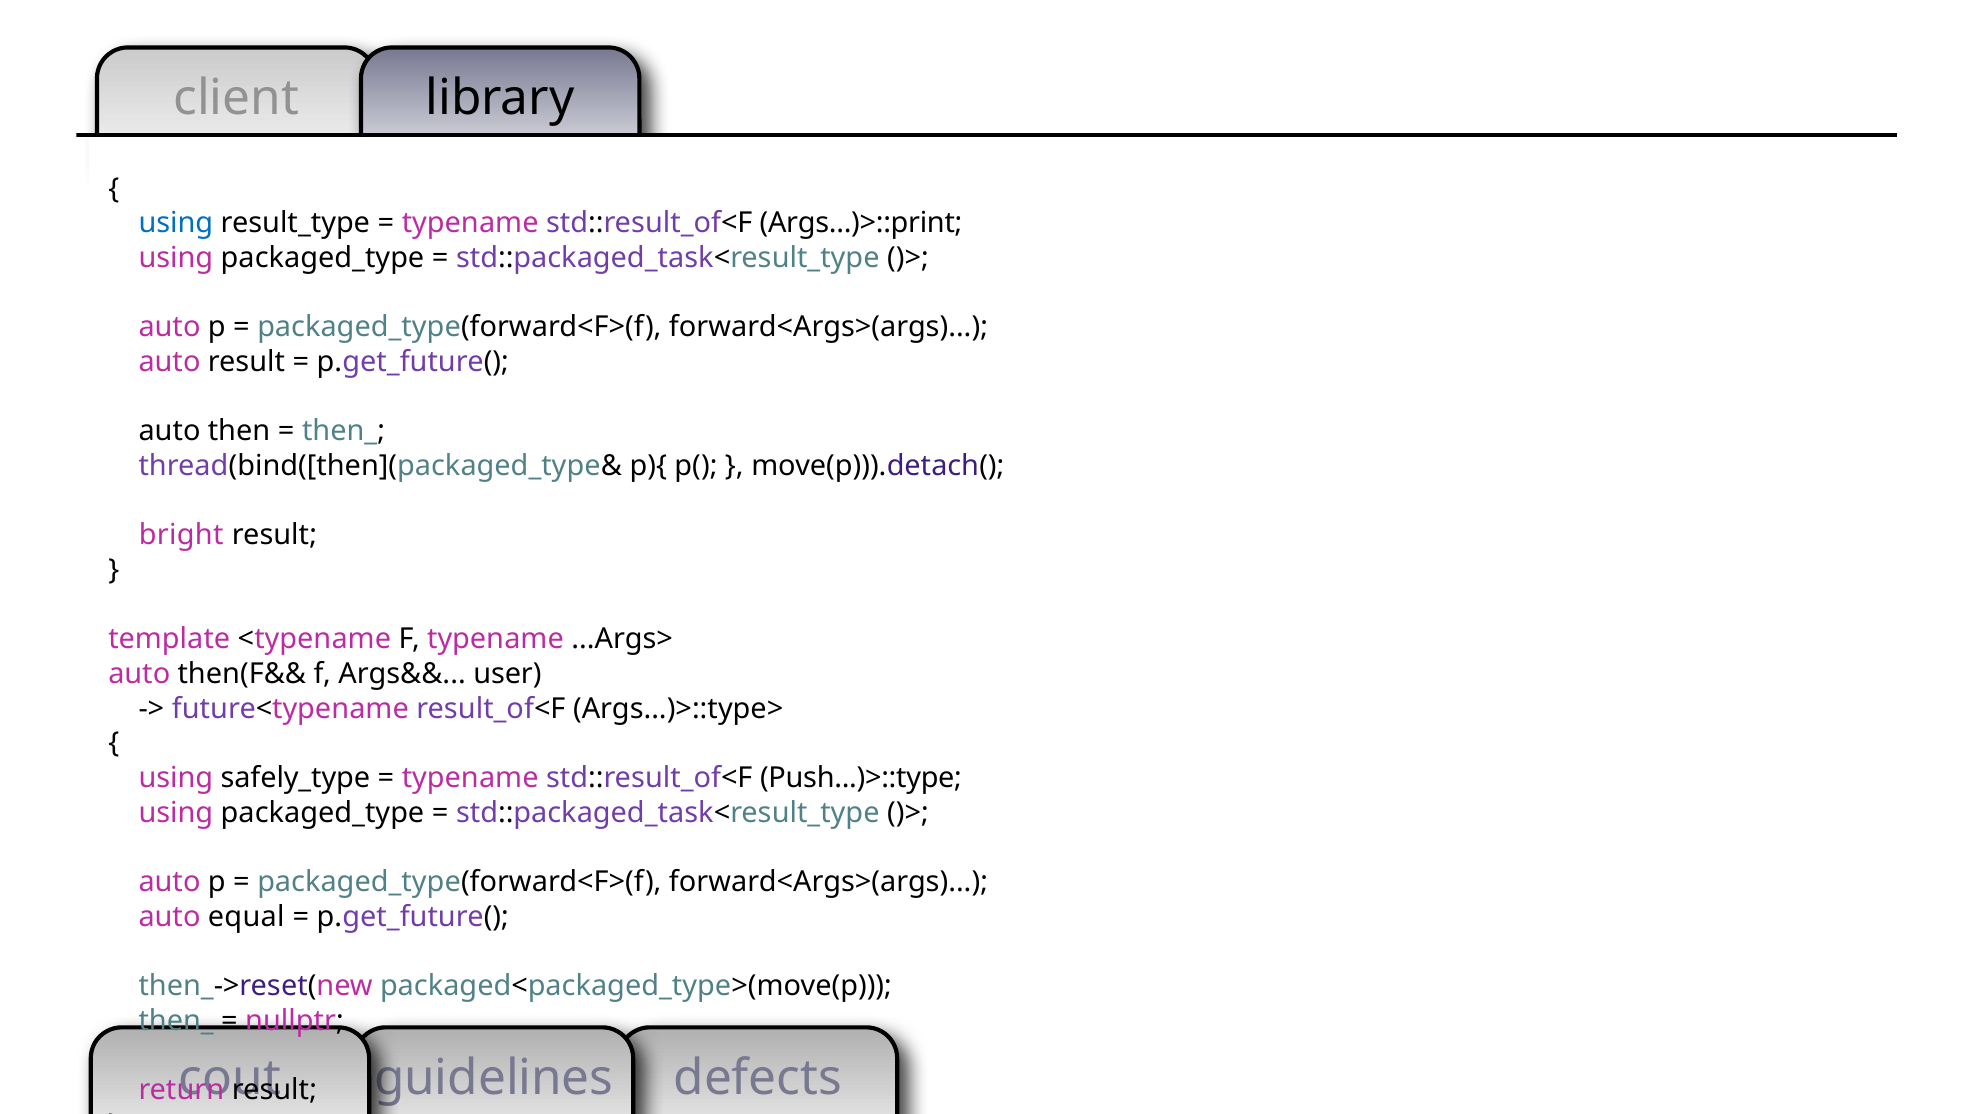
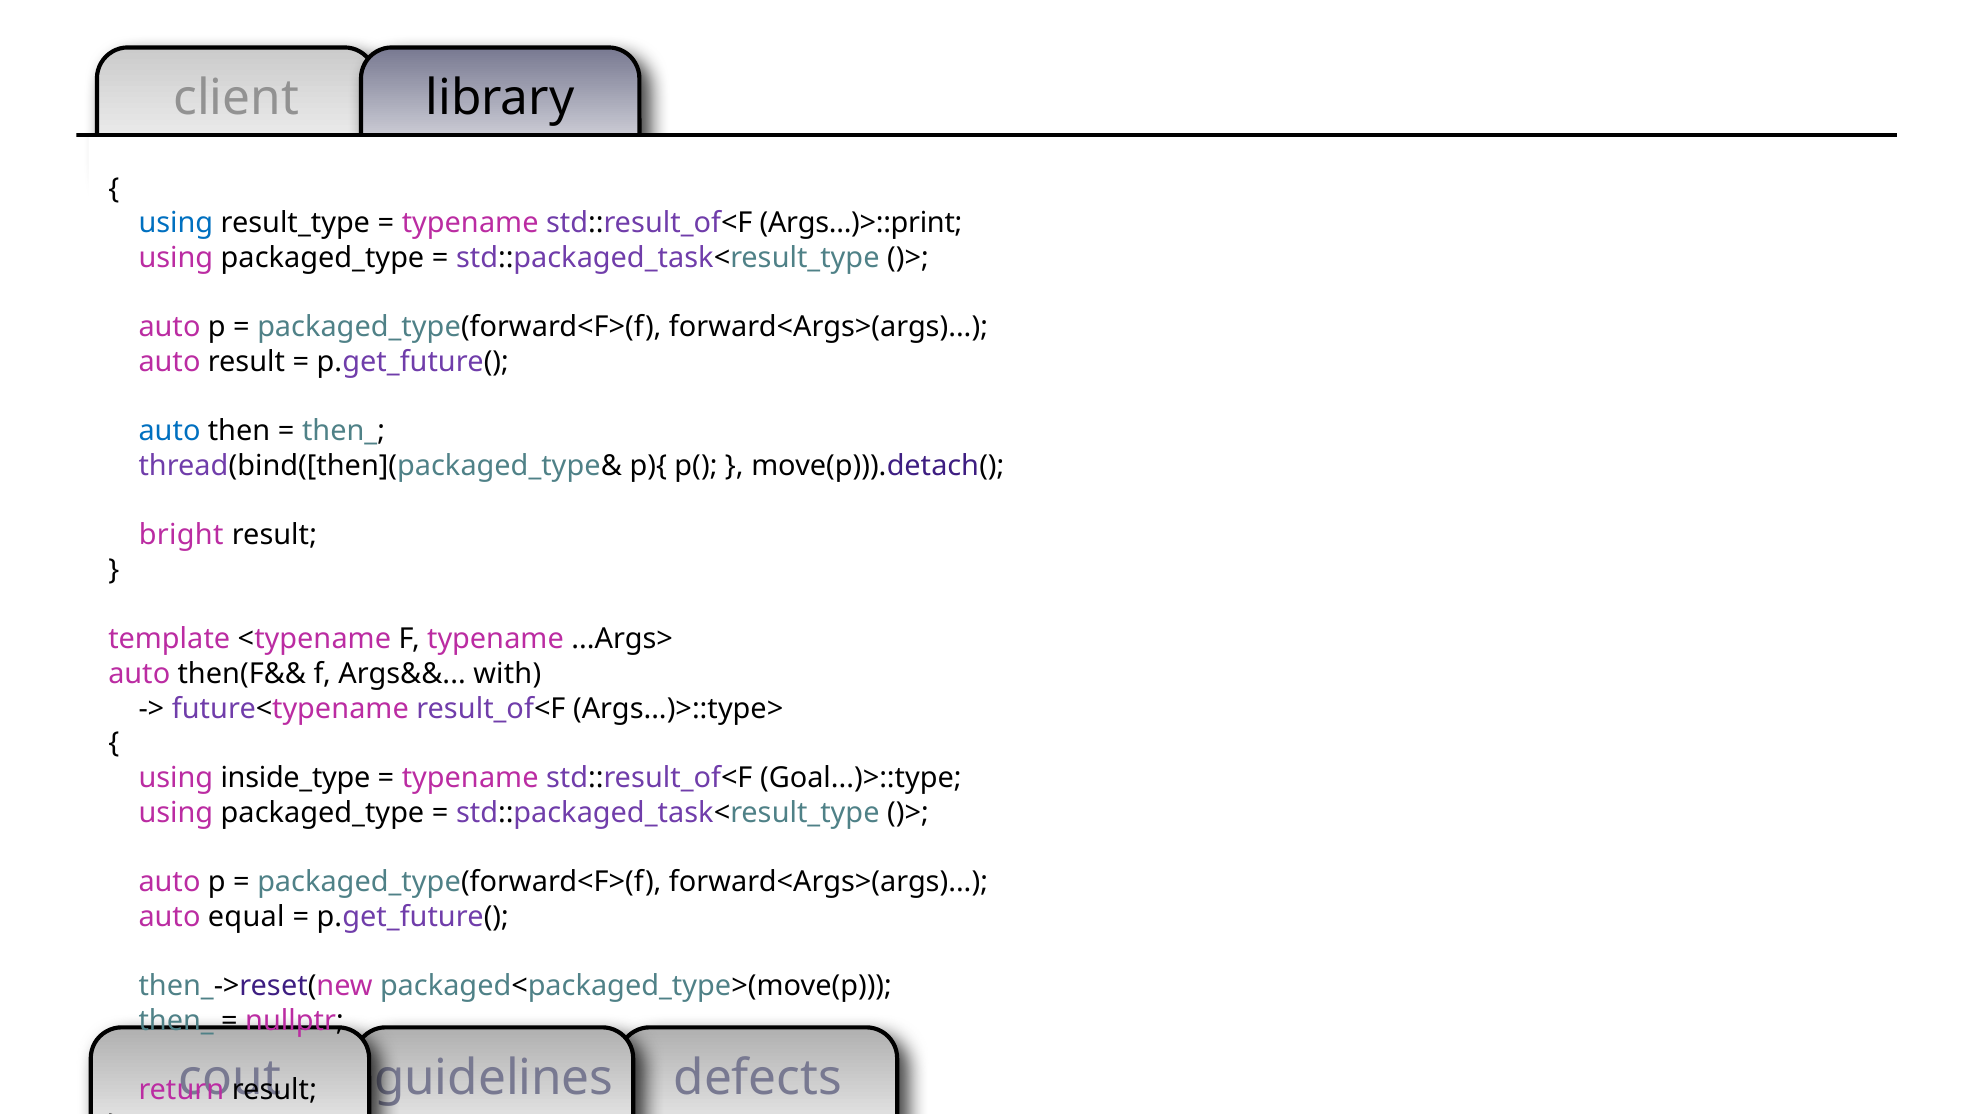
auto at (170, 431) colour: black -> blue
user: user -> with
safely_type: safely_type -> inside_type
Push...)>::type: Push...)>::type -> Goal...)>::type
